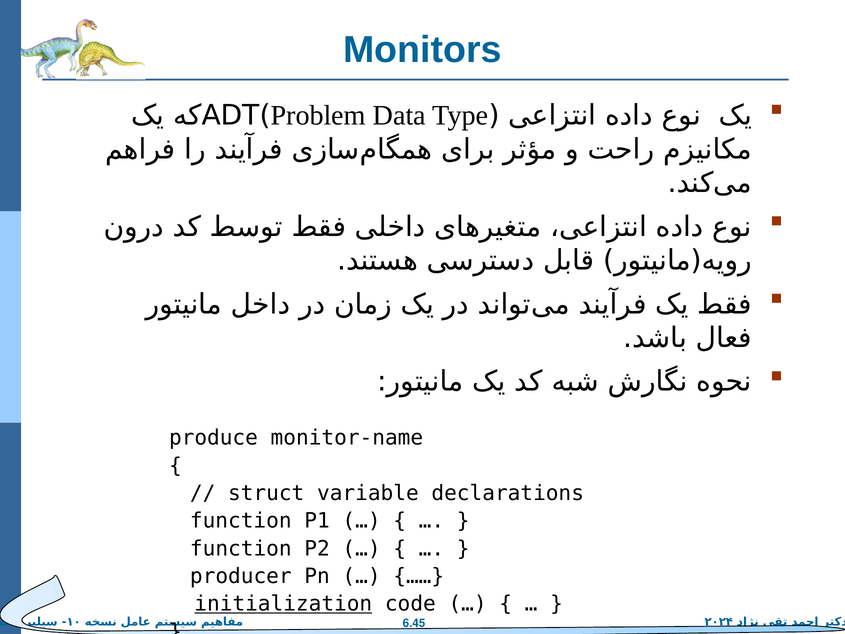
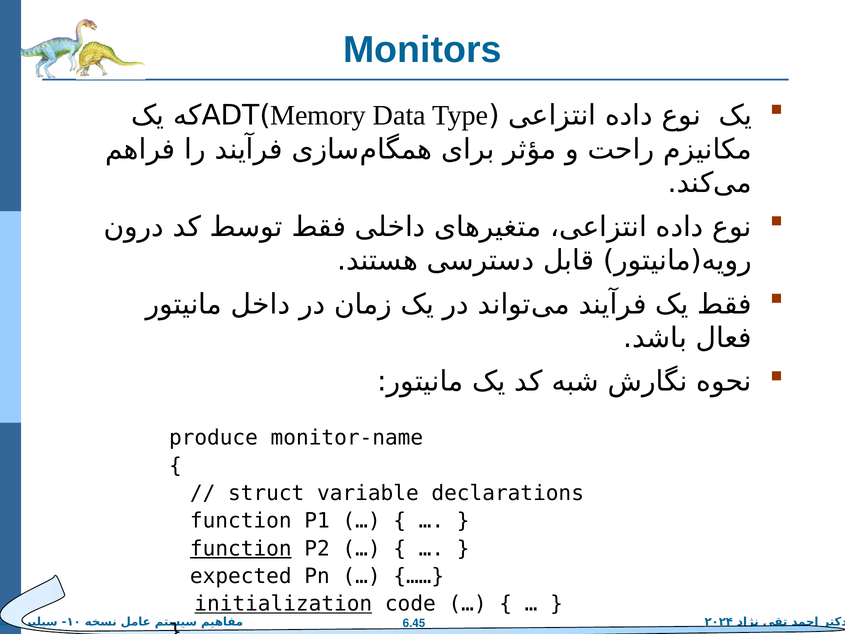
Problem: Problem -> Memory
function at (241, 548) underline: none -> present
producer: producer -> expected
